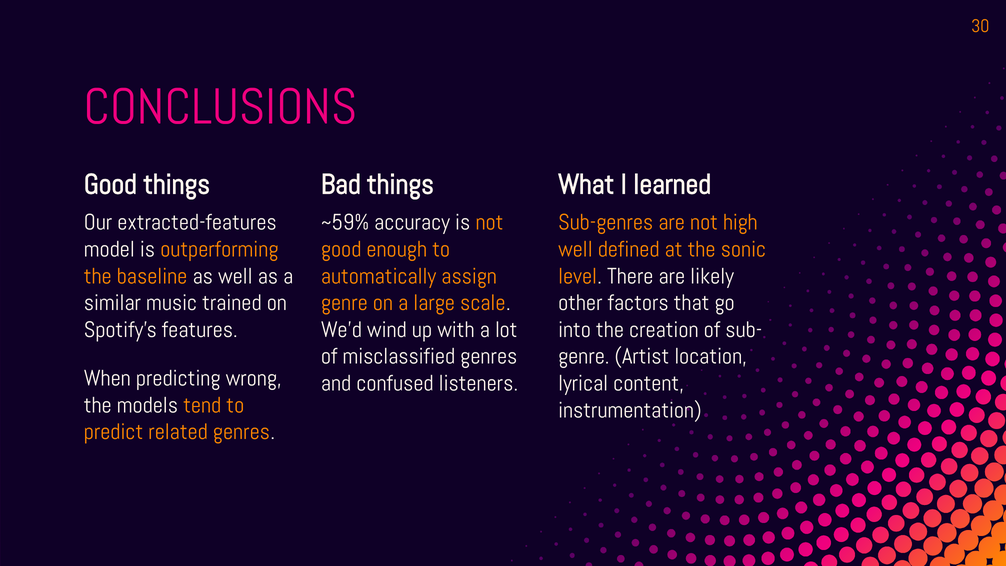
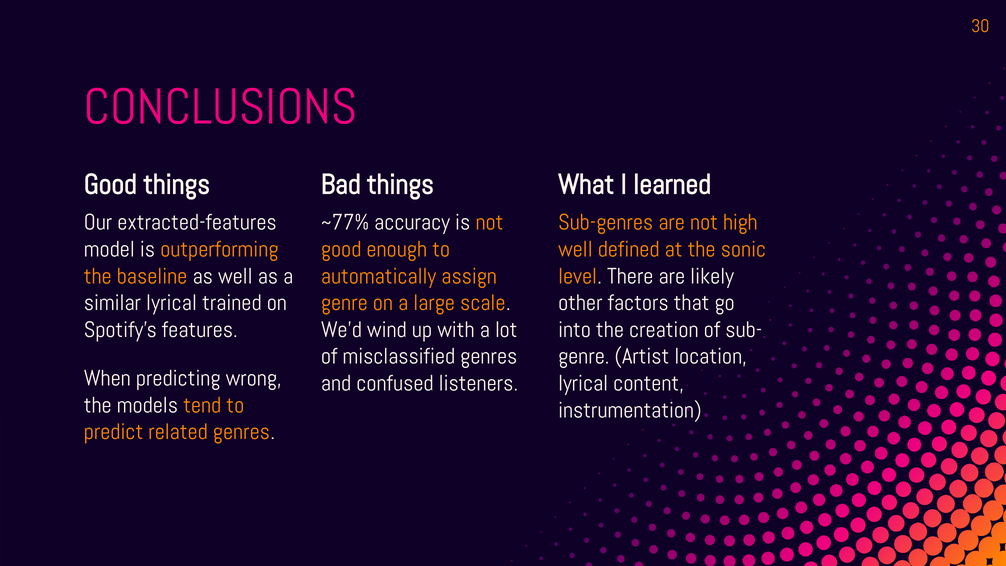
~59%: ~59% -> ~77%
similar music: music -> lyrical
